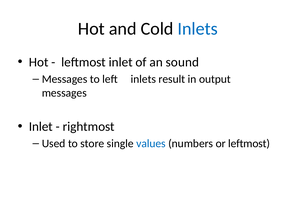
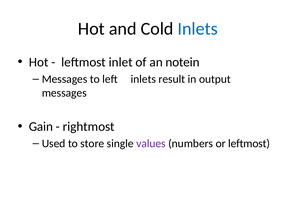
sound: sound -> notein
Inlet at (41, 127): Inlet -> Gain
values colour: blue -> purple
